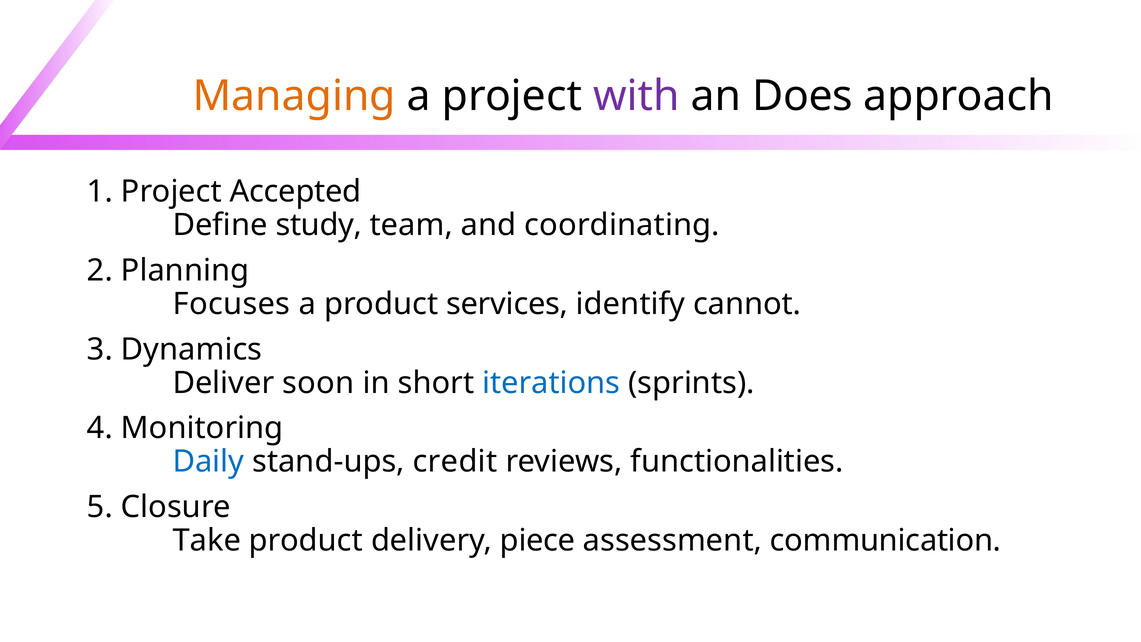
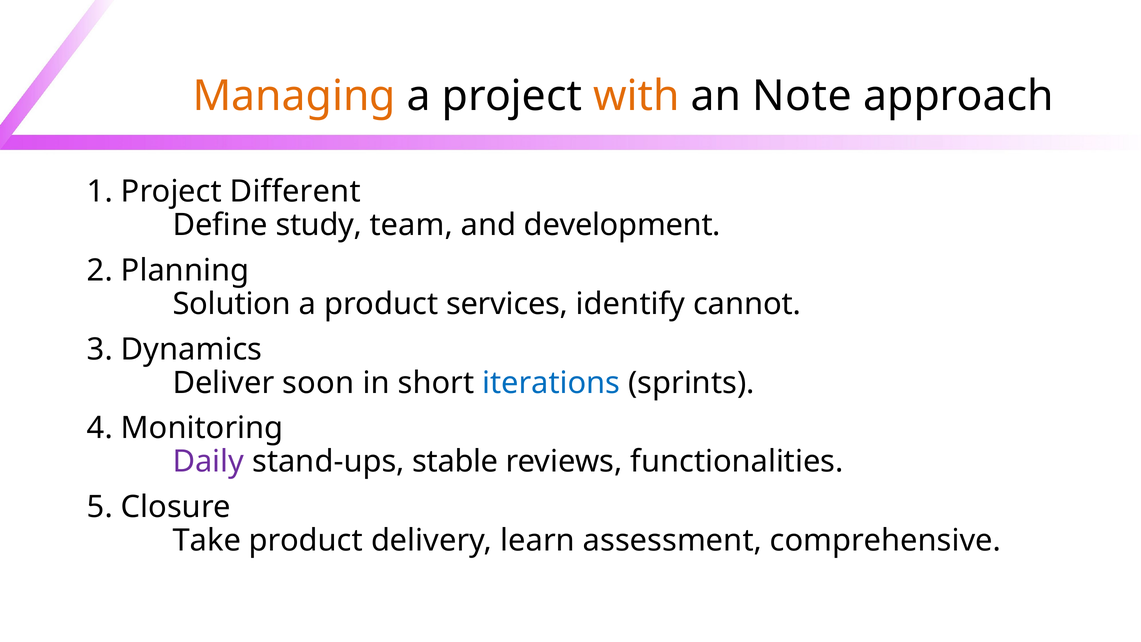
with colour: purple -> orange
Does: Does -> Note
Accepted: Accepted -> Different
coordinating: coordinating -> development
Focuses: Focuses -> Solution
Daily colour: blue -> purple
credit: credit -> stable
piece: piece -> learn
communication: communication -> comprehensive
